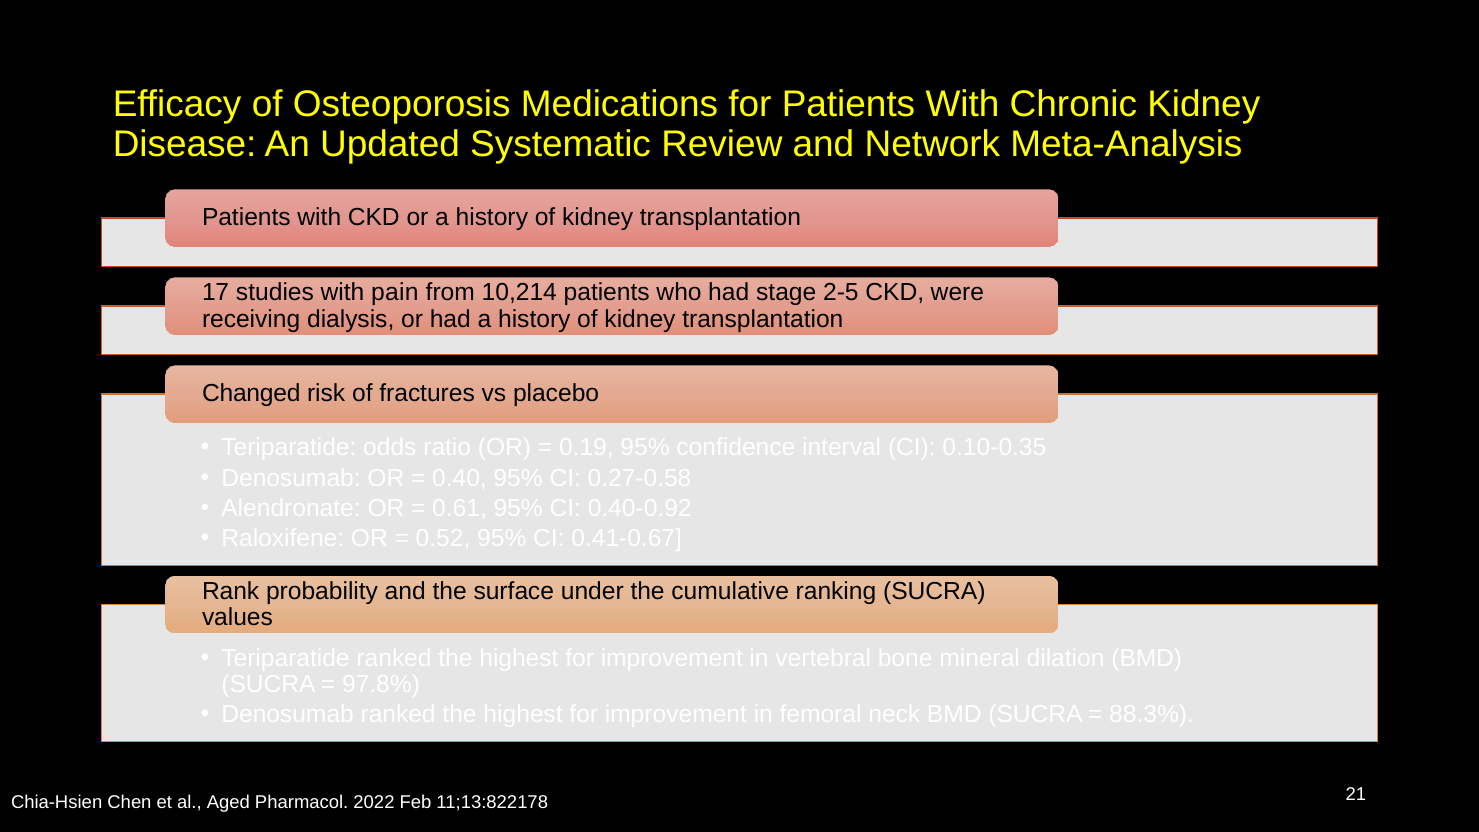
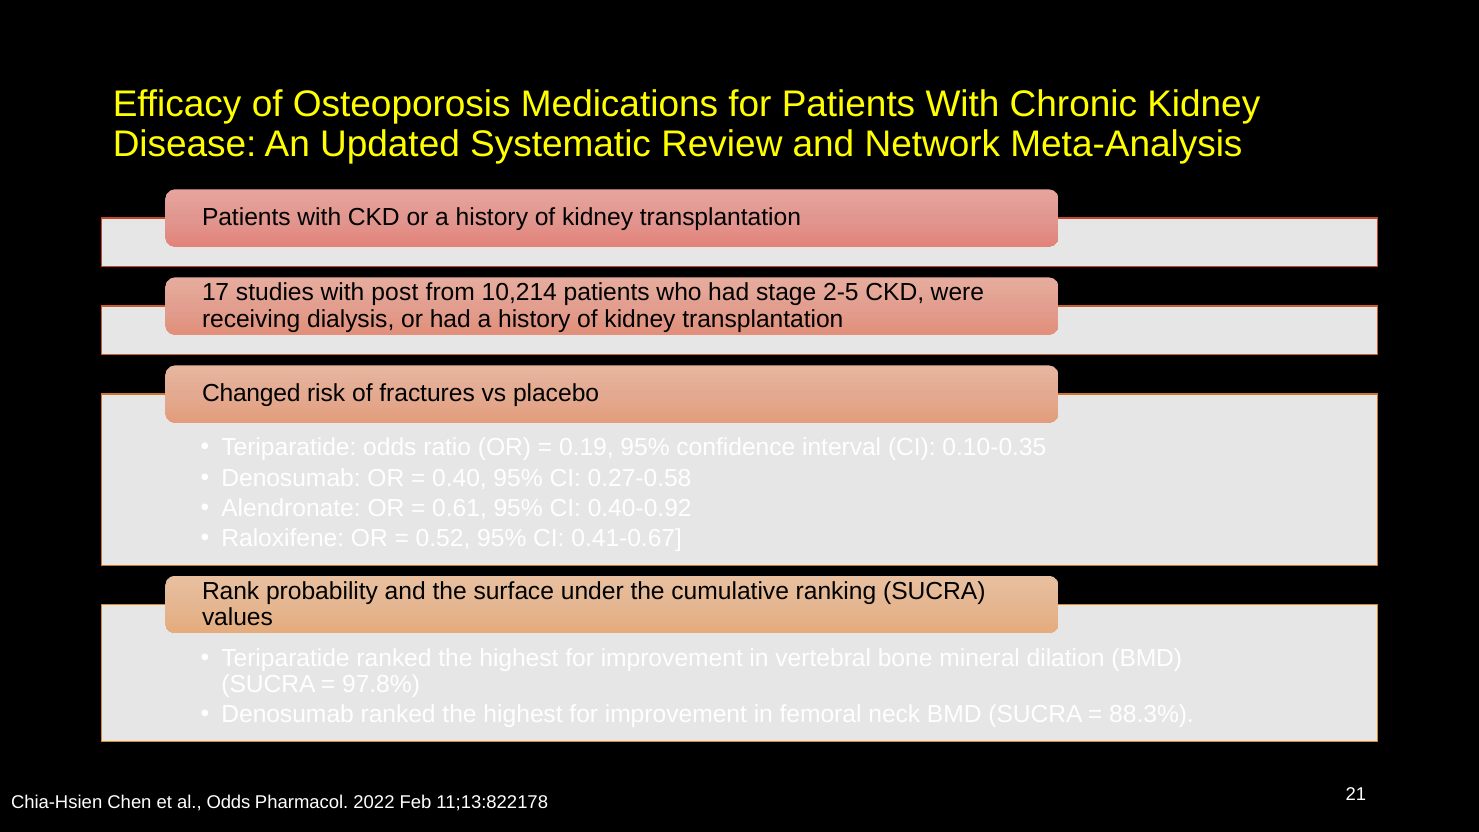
pain: pain -> post
al Aged: Aged -> Odds
